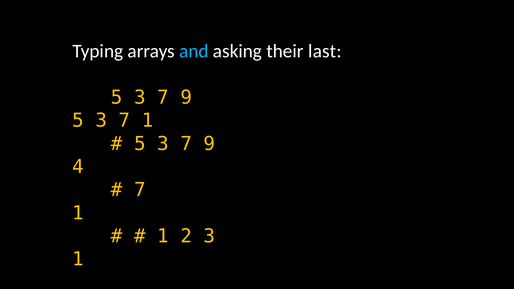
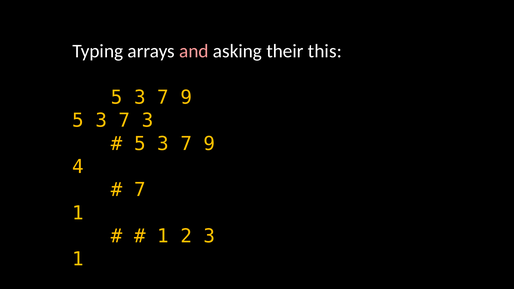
and colour: light blue -> pink
last: last -> this
3 7 1: 1 -> 3
